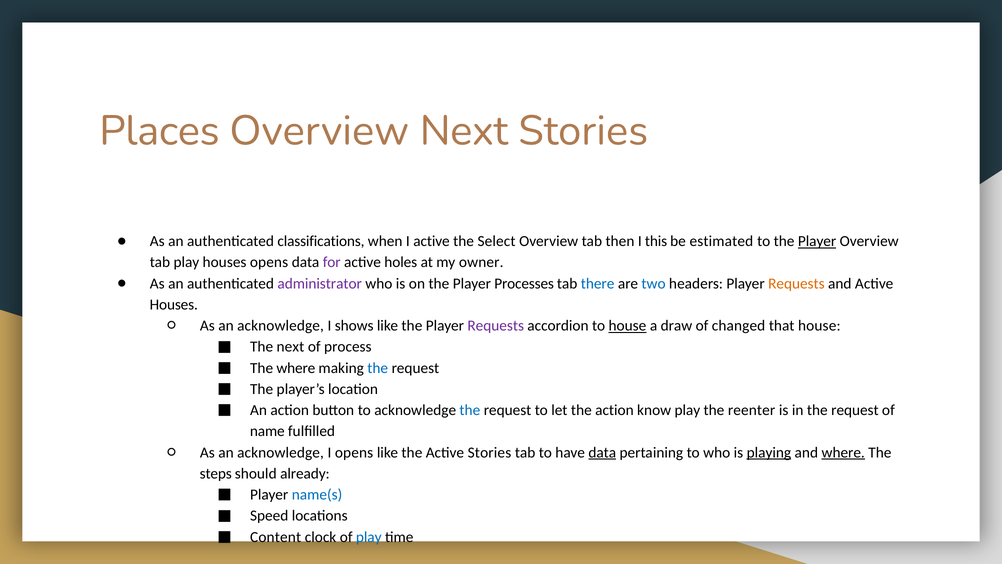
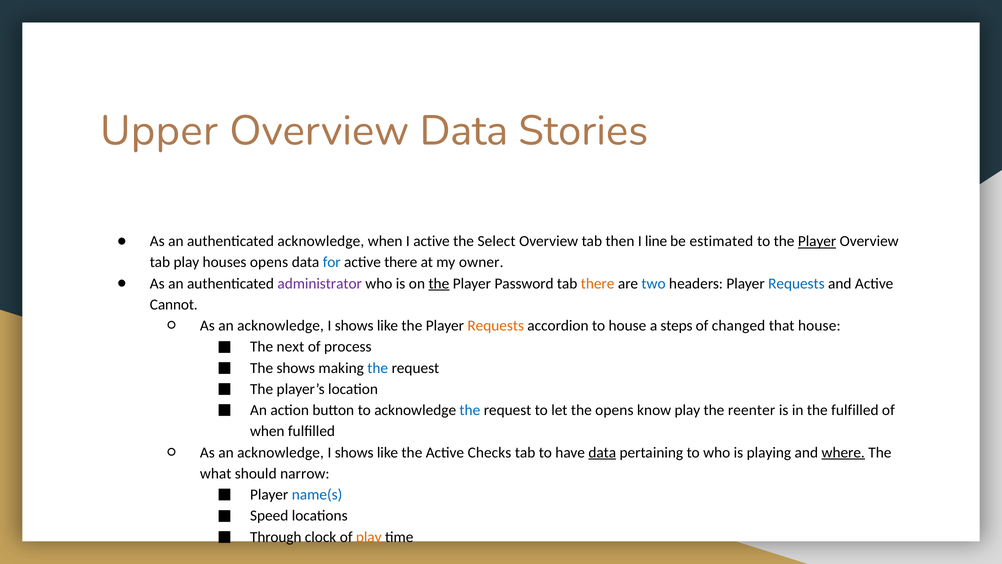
Places: Places -> Upper
Overview Next: Next -> Data
authenticated classifications: classifications -> acknowledge
this: this -> line
for colour: purple -> blue
active holes: holes -> there
the at (439, 283) underline: none -> present
Processes: Processes -> Password
there at (598, 283) colour: blue -> orange
Requests at (796, 283) colour: orange -> blue
Houses at (174, 304): Houses -> Cannot
Requests at (496, 326) colour: purple -> orange
house at (627, 326) underline: present -> none
draw: draw -> steps
The where: where -> shows
the action: action -> opens
in the request: request -> fulfilled
name at (267, 431): name -> when
opens at (354, 452): opens -> shows
Active Stories: Stories -> Checks
playing underline: present -> none
steps: steps -> what
already: already -> narrow
Content: Content -> Through
play at (369, 537) colour: blue -> orange
